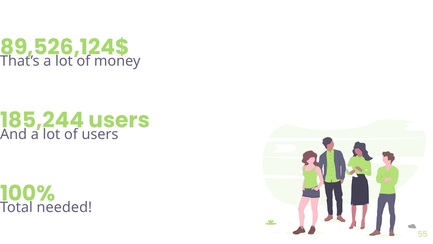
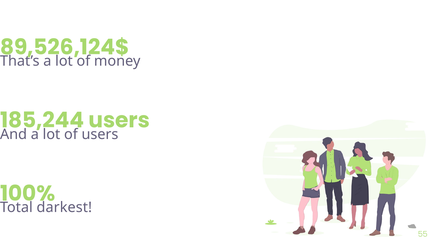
needed: needed -> darkest
